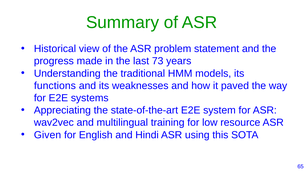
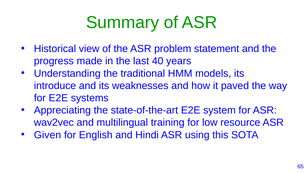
73: 73 -> 40
functions: functions -> introduce
